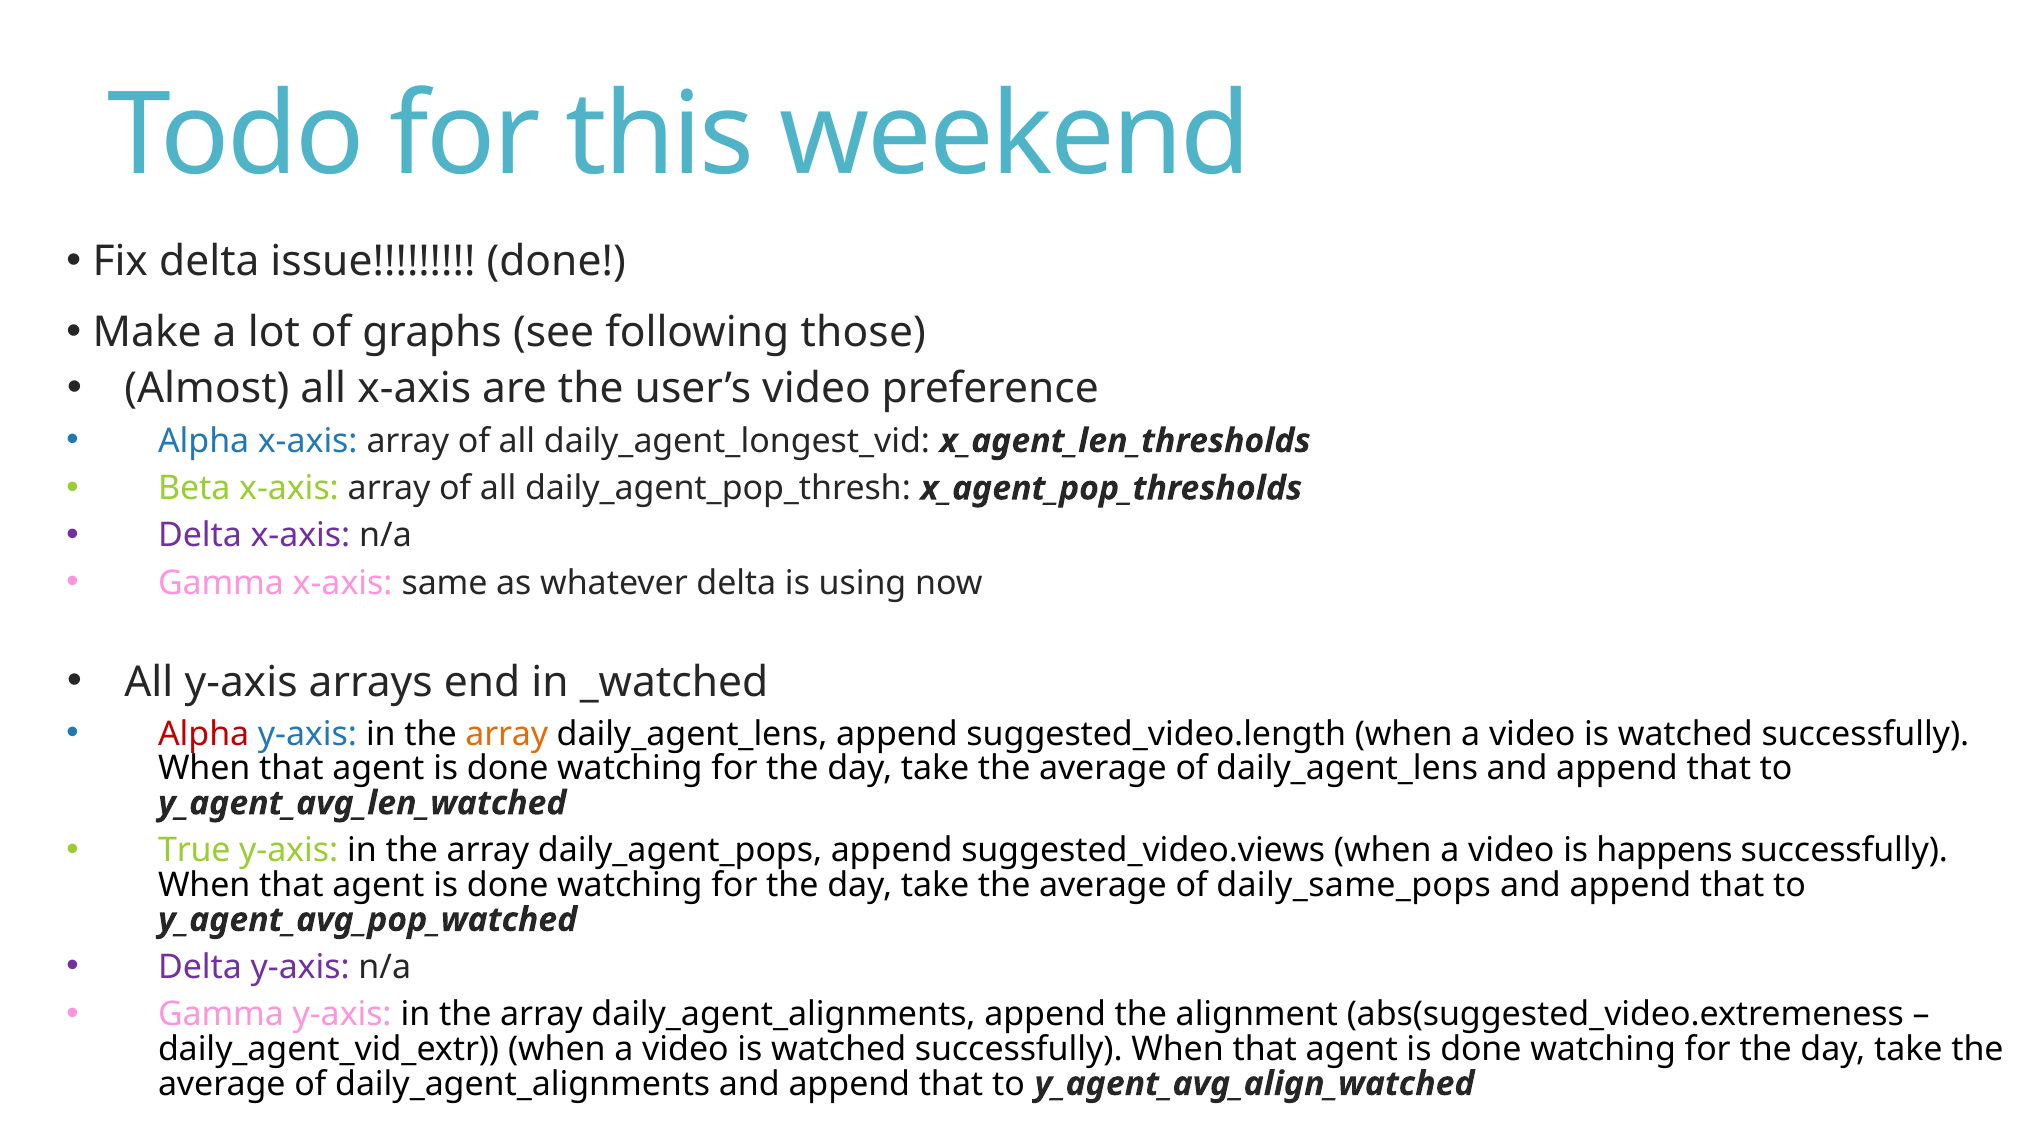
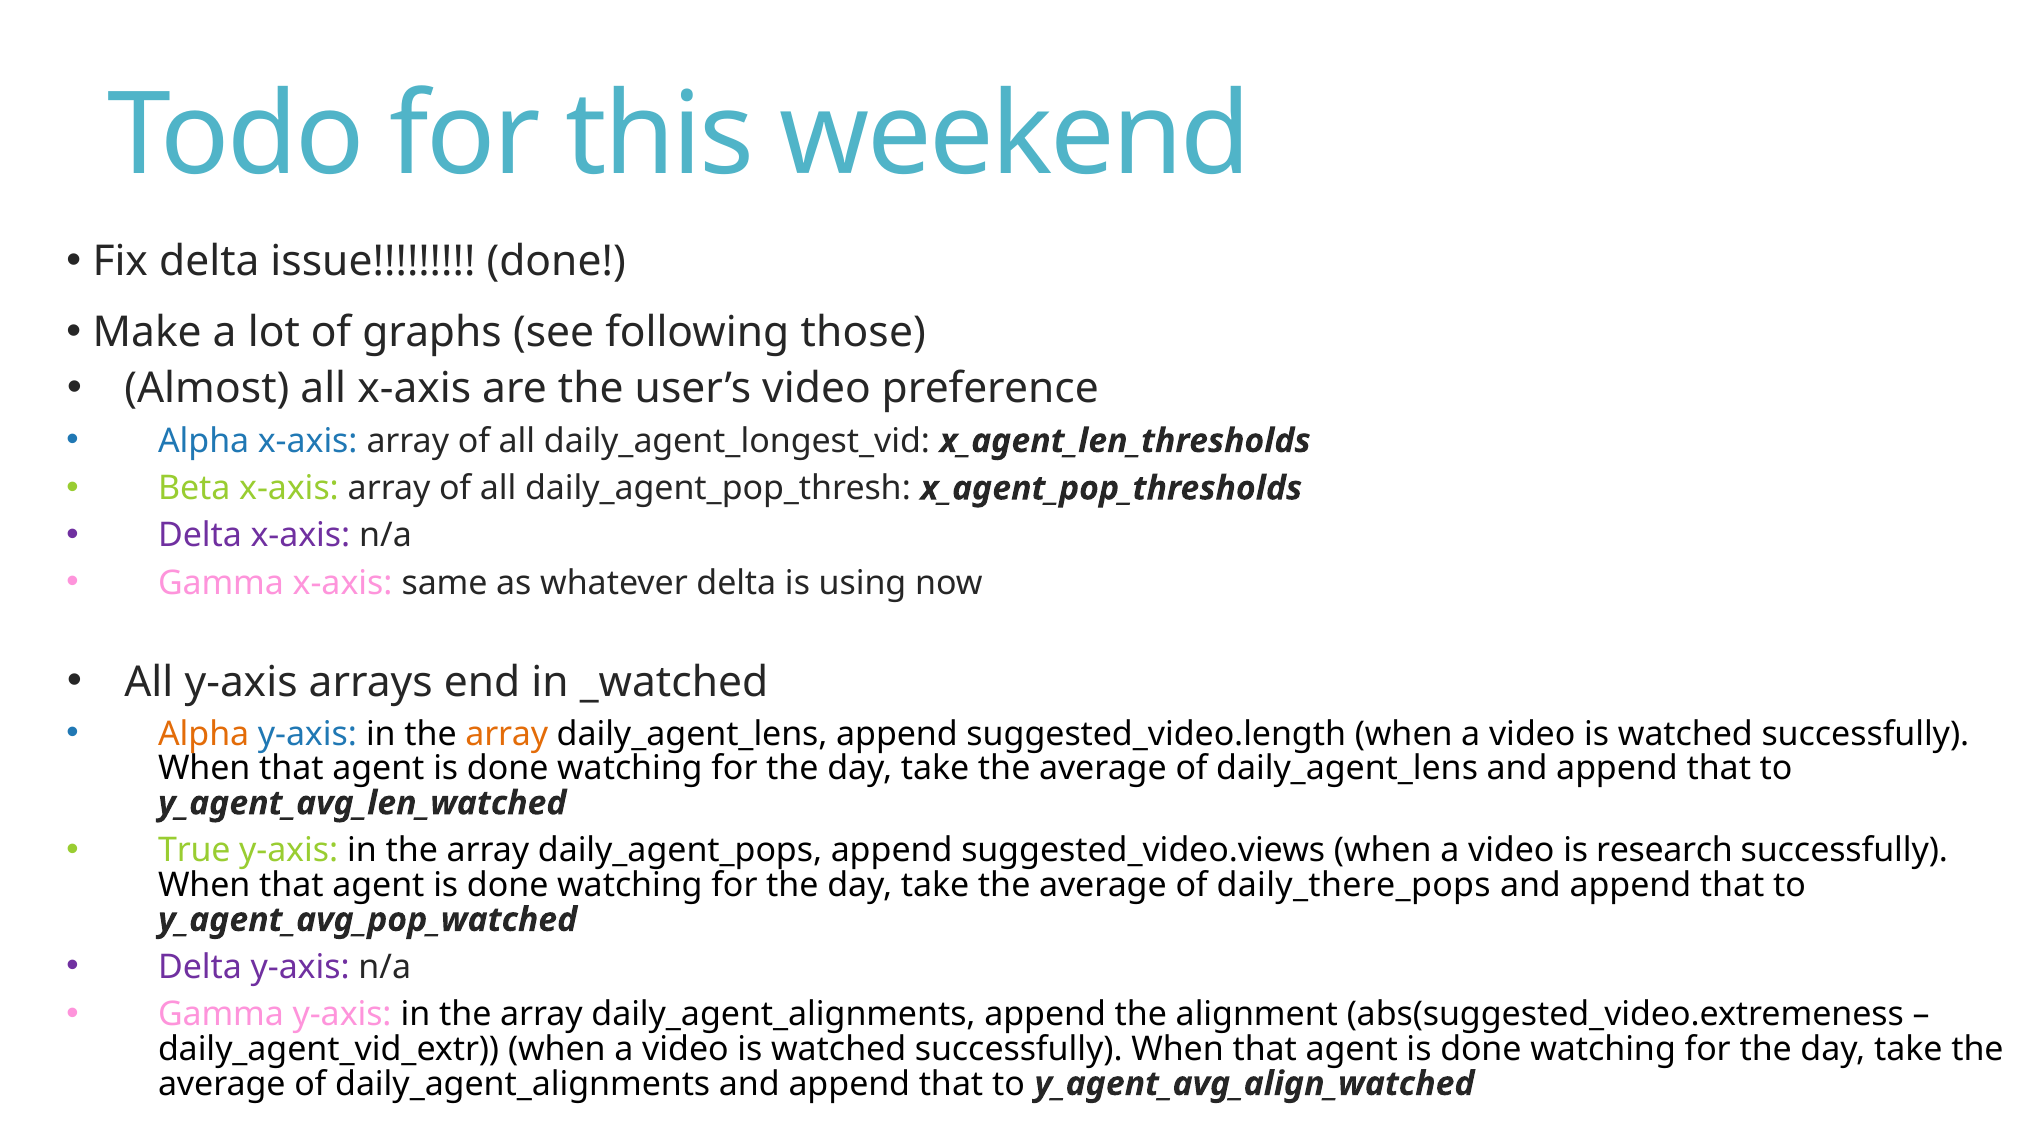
Alpha at (204, 734) colour: red -> orange
happens: happens -> research
daily_same_pops: daily_same_pops -> daily_there_pops
